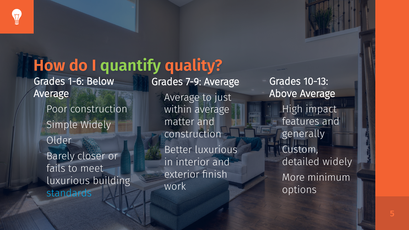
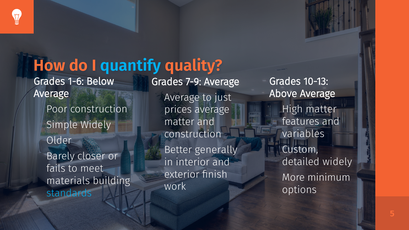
quantify colour: light green -> light blue
impact at (321, 109): impact -> matter
within: within -> prices
generally: generally -> variables
luxurious at (216, 150): luxurious -> generally
luxurious at (68, 181): luxurious -> materials
